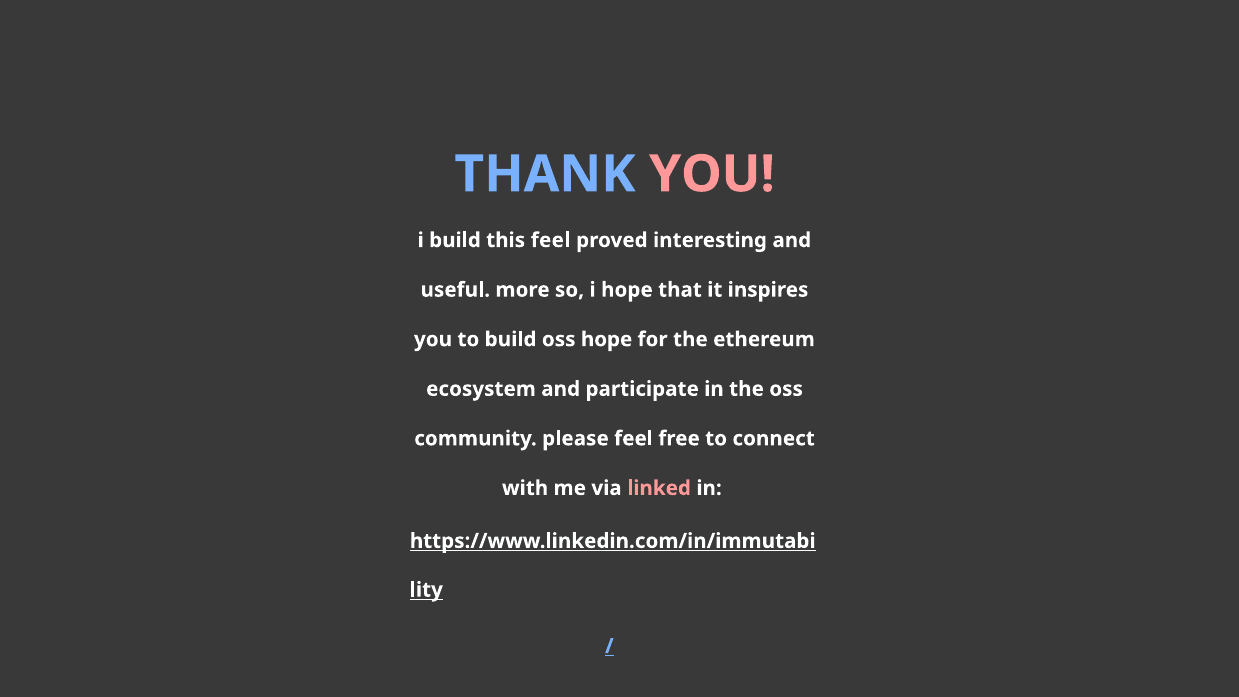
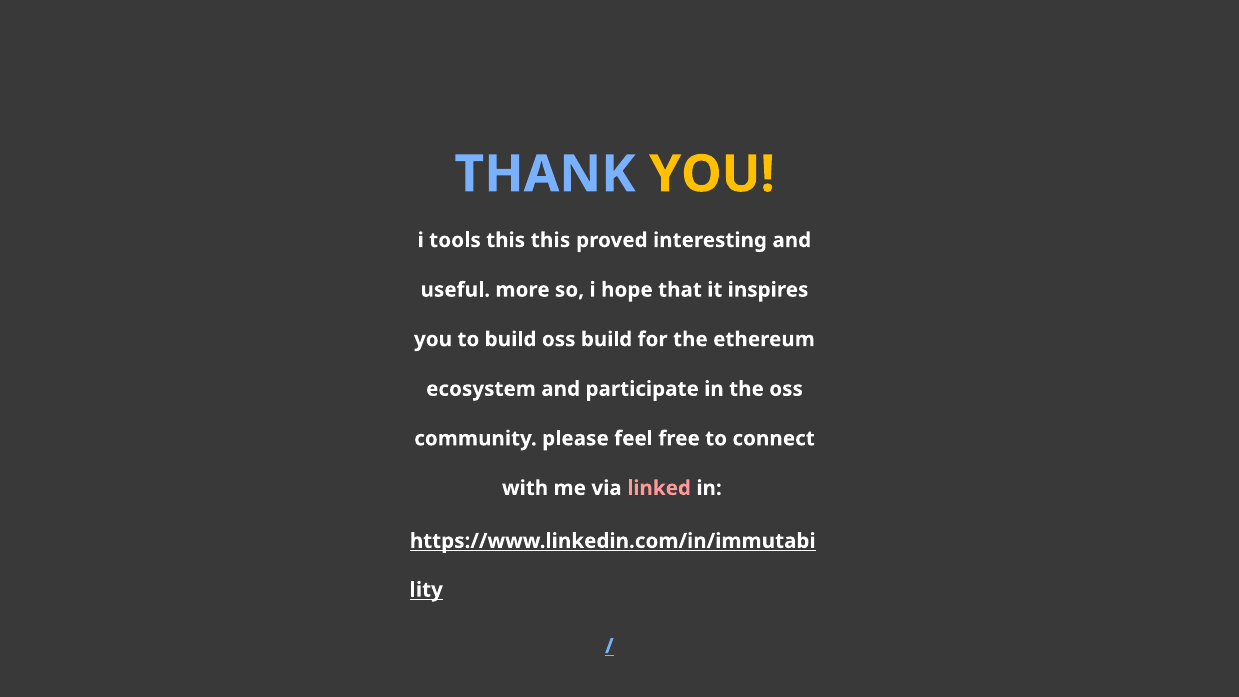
YOU at (712, 174) colour: pink -> yellow
i build: build -> tools
this feel: feel -> this
oss hope: hope -> build
